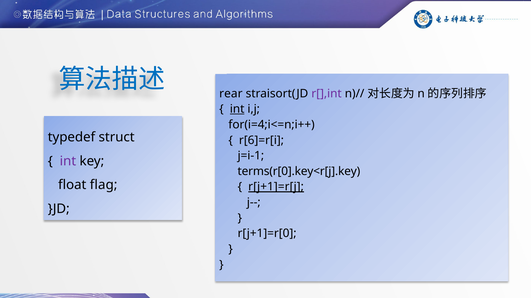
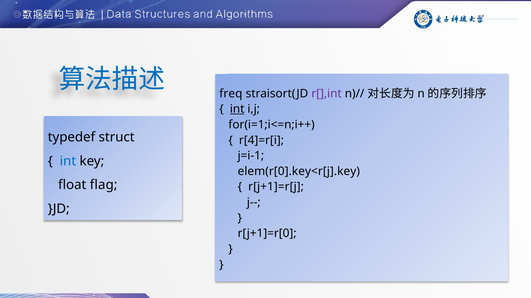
rear: rear -> freq
for(i=4;i<=n;i++: for(i=4;i<=n;i++ -> for(i=1;i<=n;i++
r[6]=r[i: r[6]=r[i -> r[4]=r[i
int at (68, 161) colour: purple -> blue
terms(r[0].key<r[j].key: terms(r[0].key<r[j].key -> elem(r[0].key<r[j].key
r[j+1]=r[j underline: present -> none
